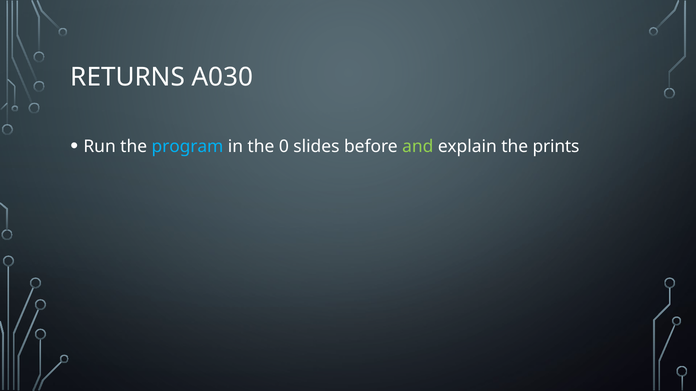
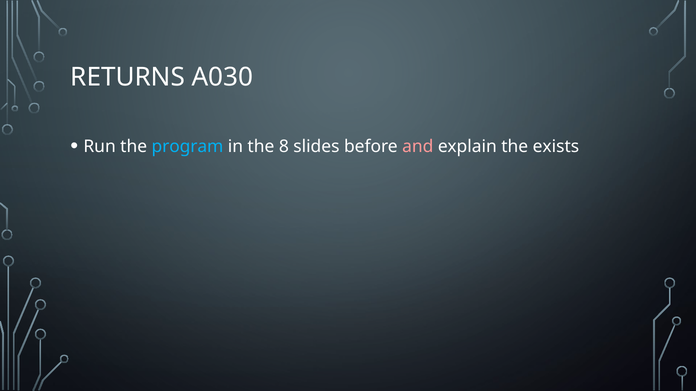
0: 0 -> 8
and colour: light green -> pink
prints: prints -> exists
